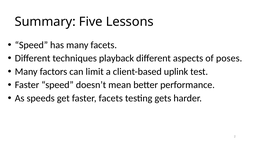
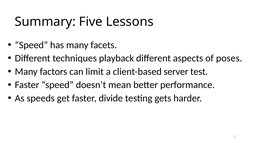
uplink: uplink -> server
faster facets: facets -> divide
